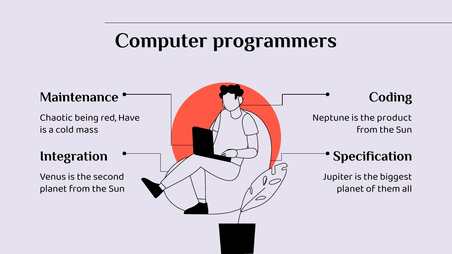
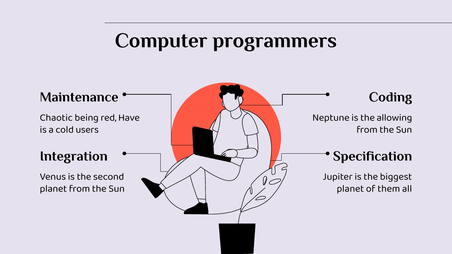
product: product -> allowing
mass: mass -> users
